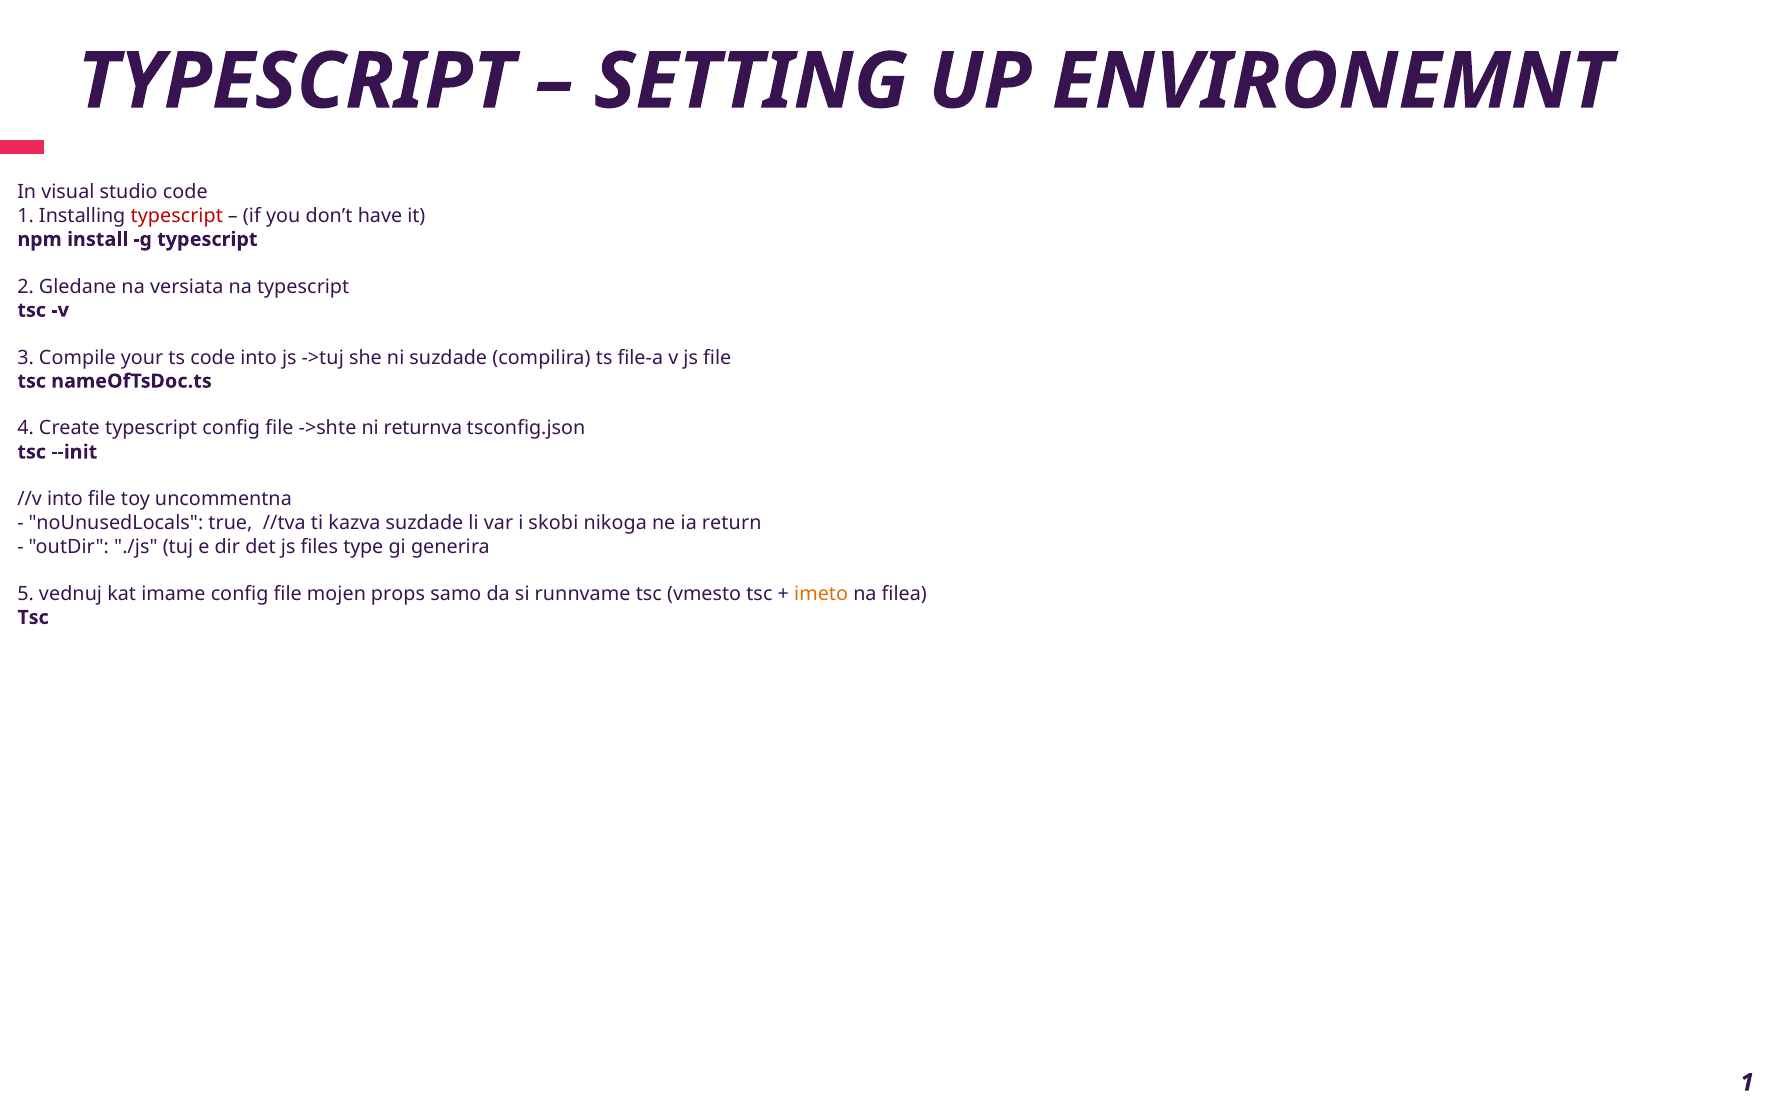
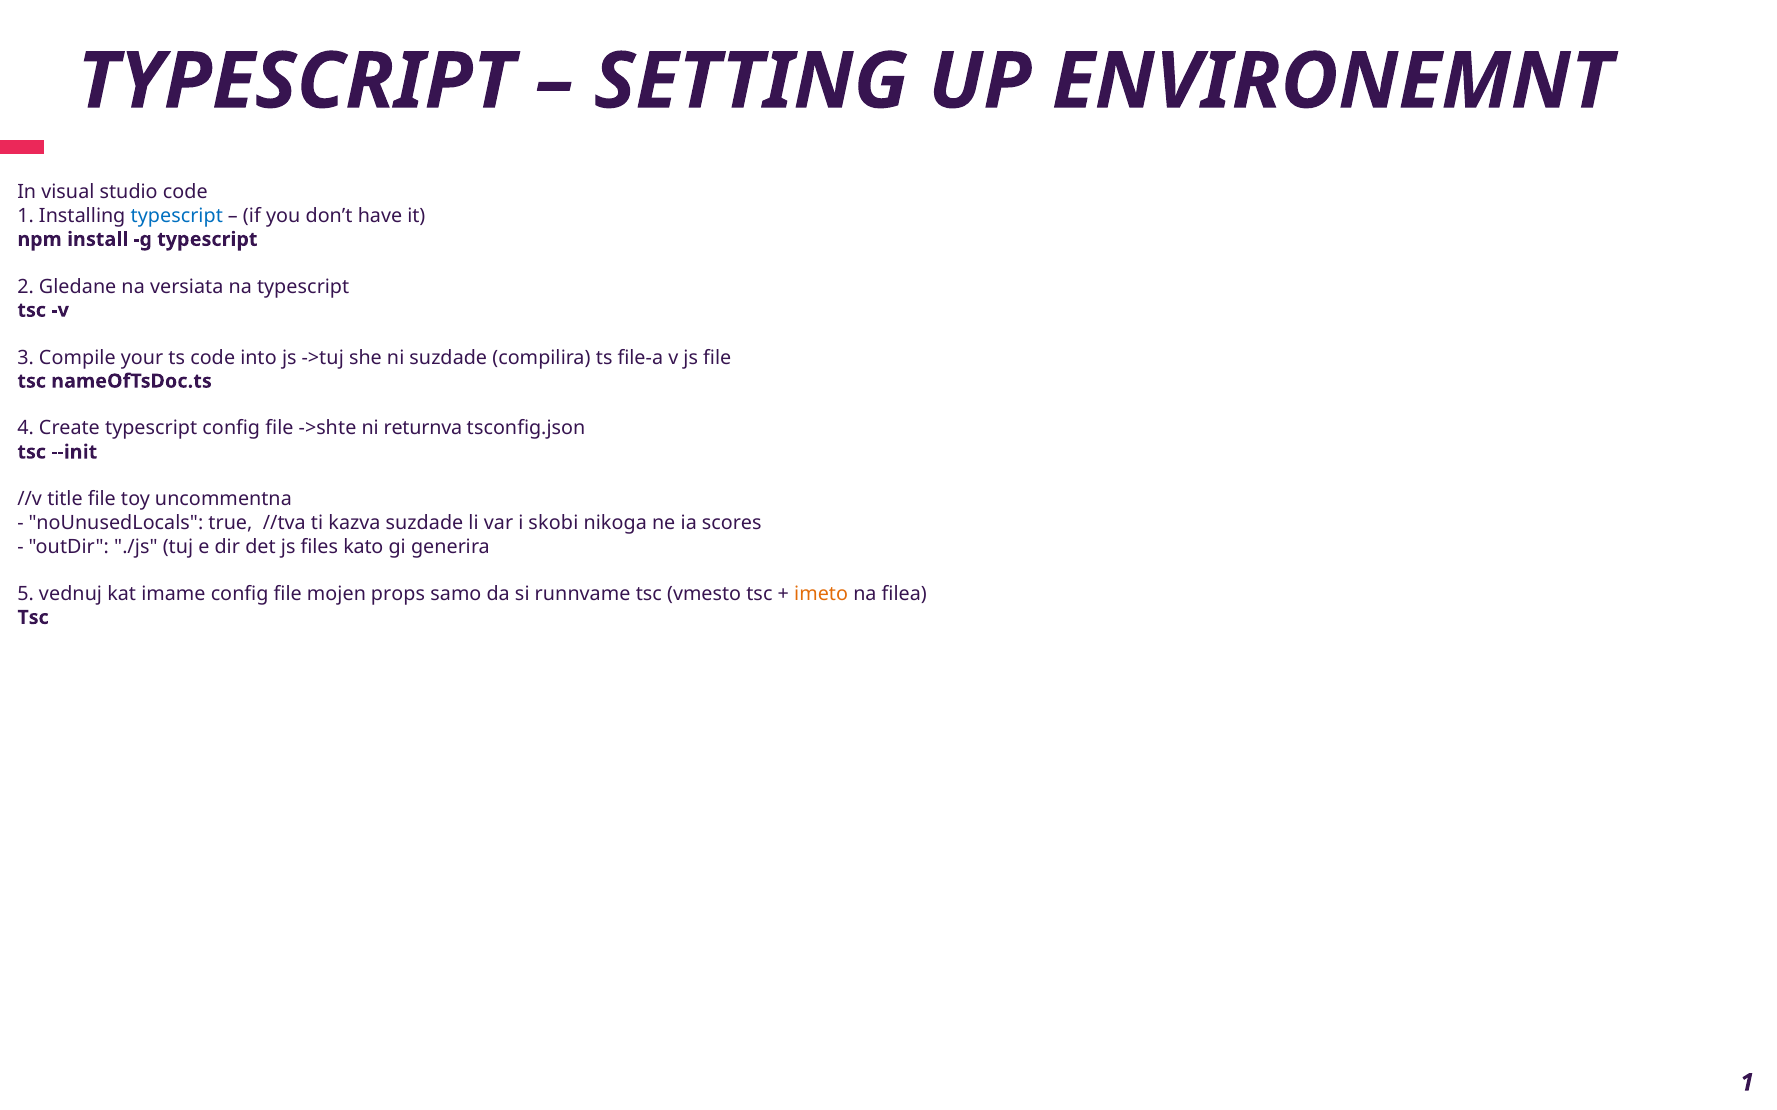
typescript at (177, 216) colour: red -> blue
//v into: into -> title
return: return -> scores
type: type -> kato
